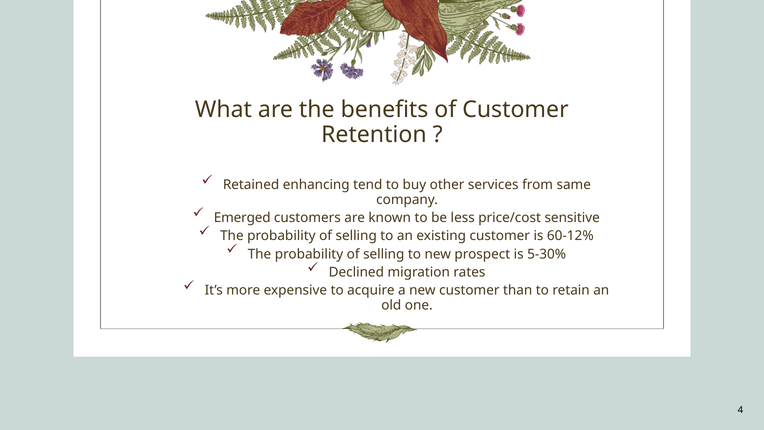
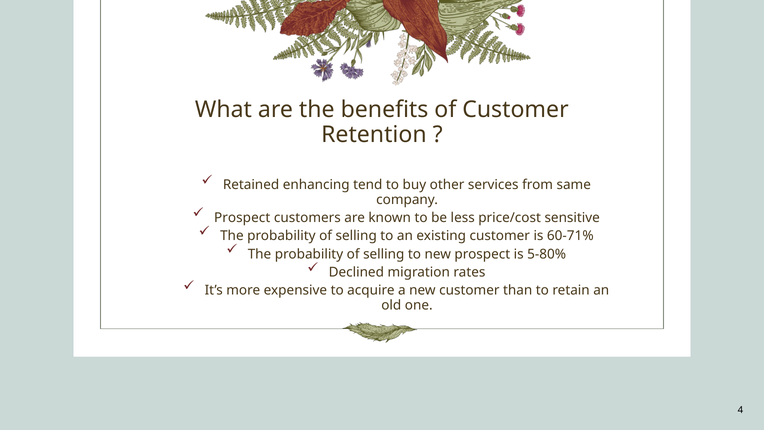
Emerged at (242, 218): Emerged -> Prospect
60-12%: 60-12% -> 60-71%
5-30%: 5-30% -> 5-80%
